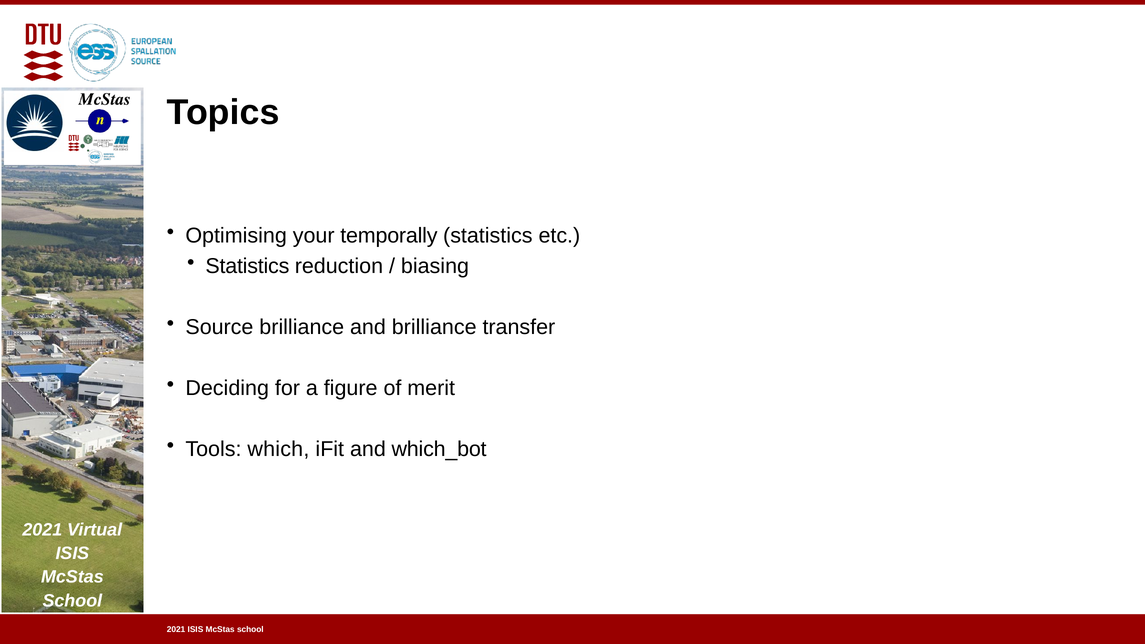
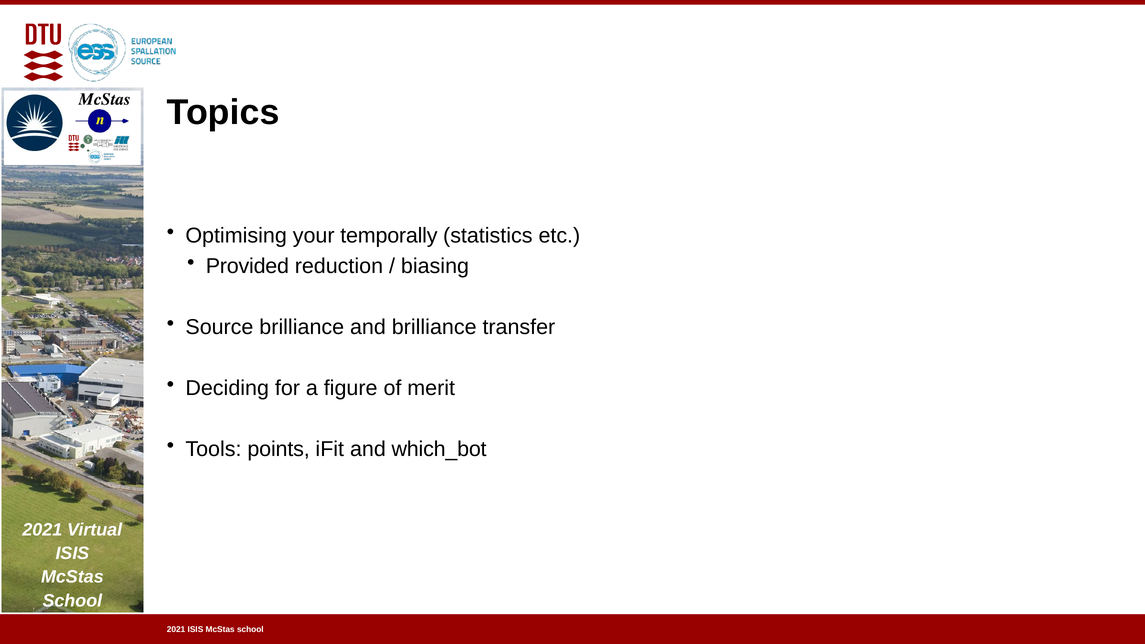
Statistics at (247, 267): Statistics -> Provided
which: which -> points
